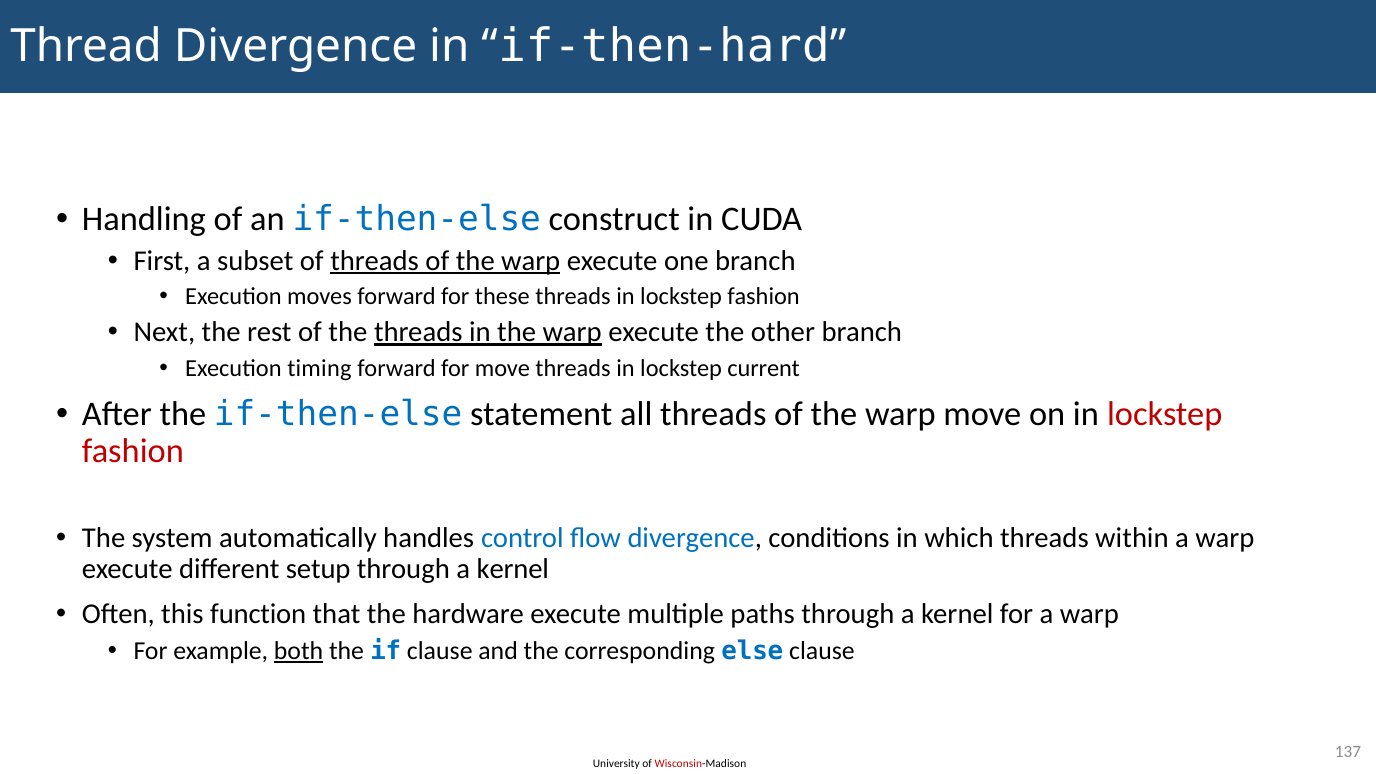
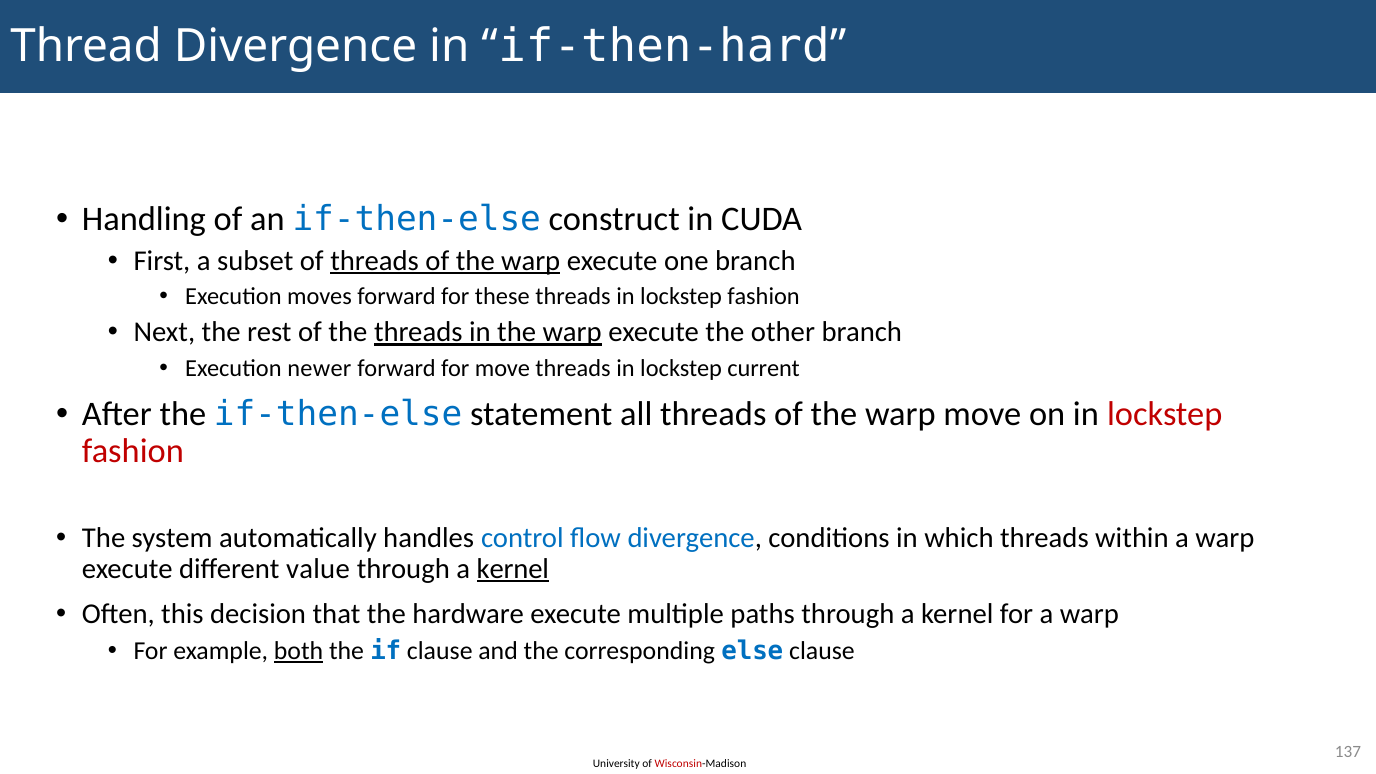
timing: timing -> newer
setup: setup -> value
kernel at (513, 569) underline: none -> present
function: function -> decision
